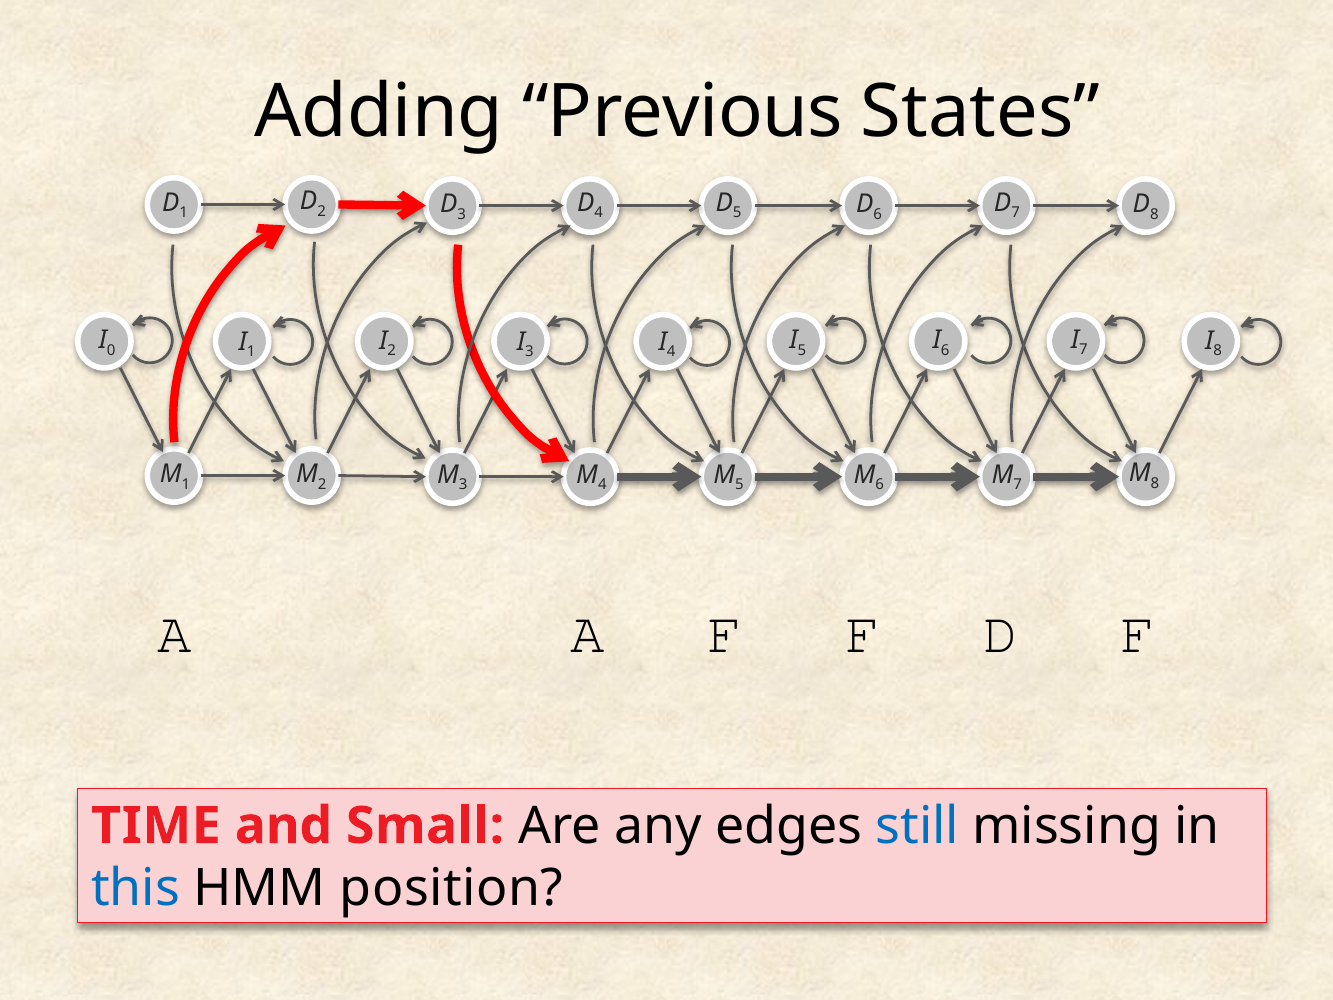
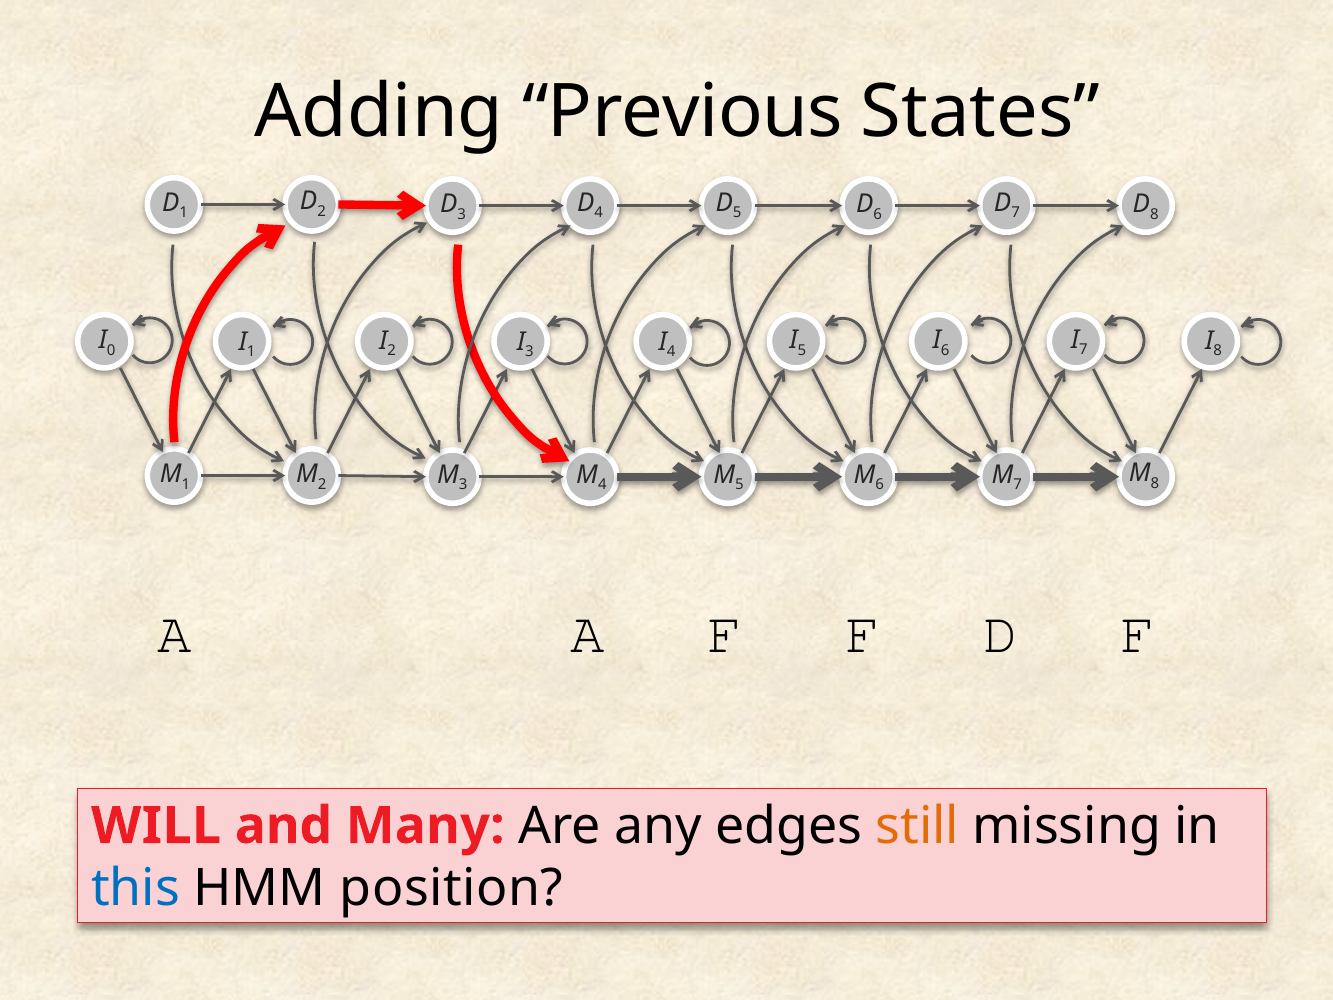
TIME: TIME -> WILL
Small: Small -> Many
still colour: blue -> orange
